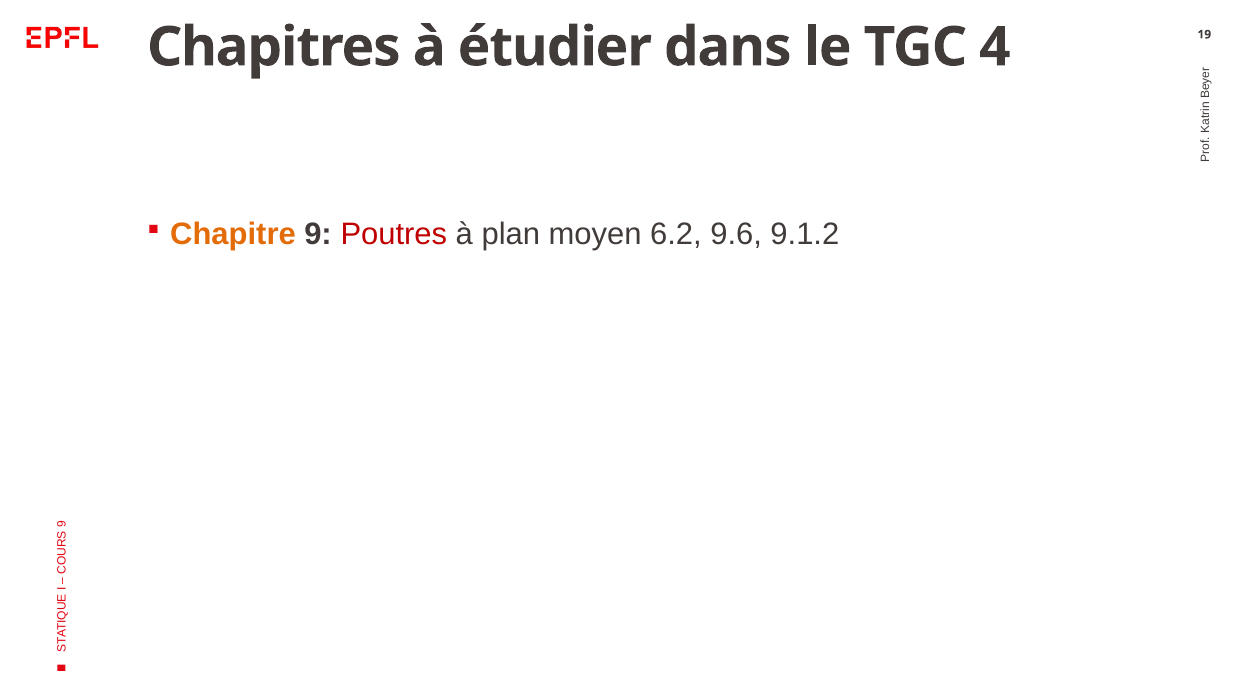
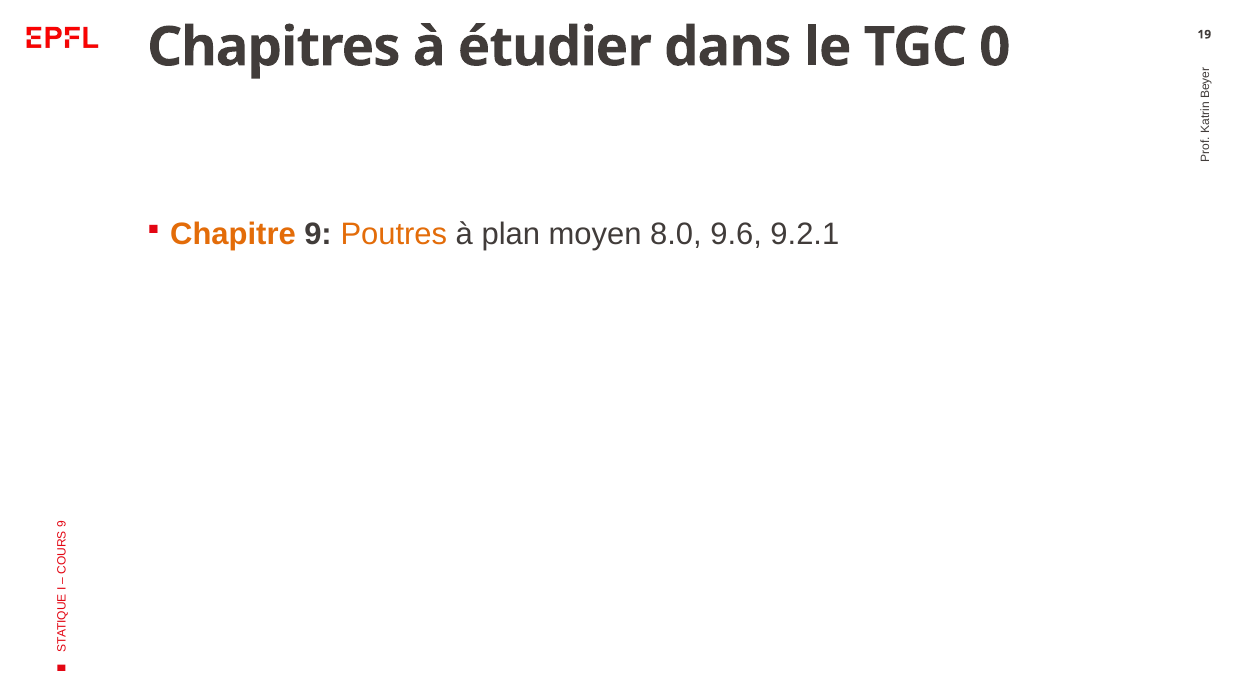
4: 4 -> 0
Poutres colour: red -> orange
6.2: 6.2 -> 8.0
9.1.2: 9.1.2 -> 9.2.1
